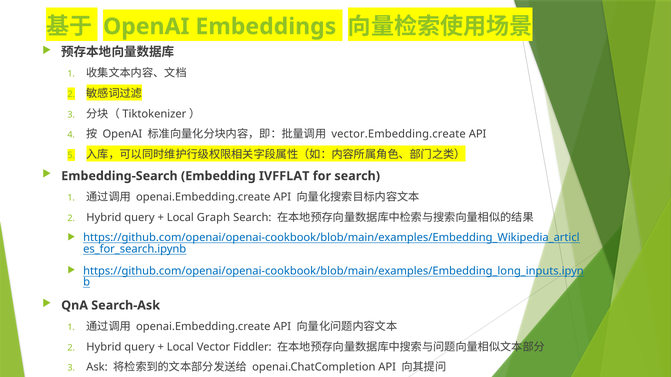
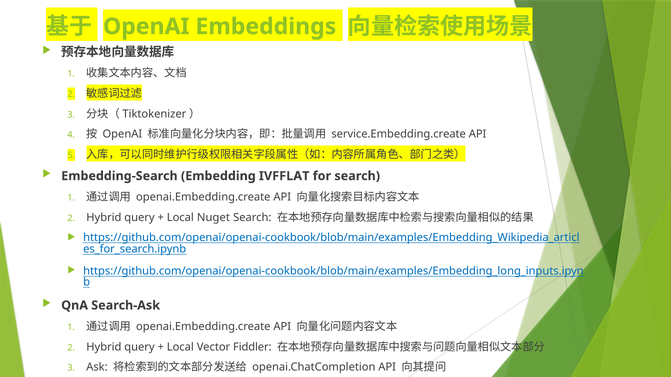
vector.Embedding.create: vector.Embedding.create -> service.Embedding.create
Graph: Graph -> Nuget
